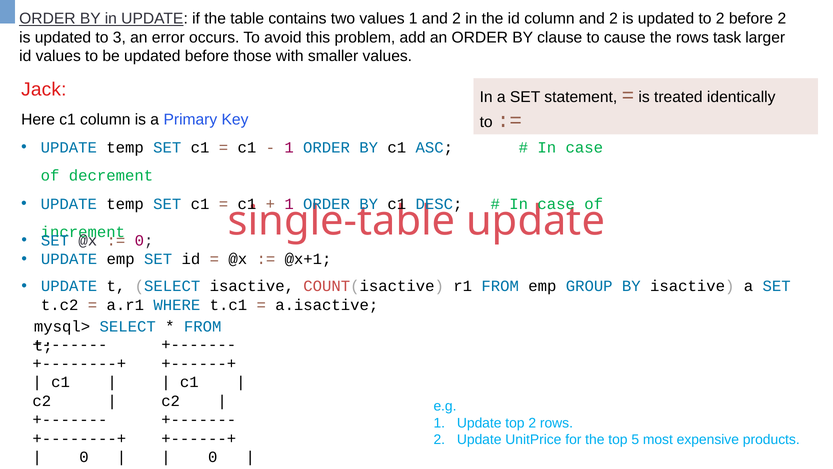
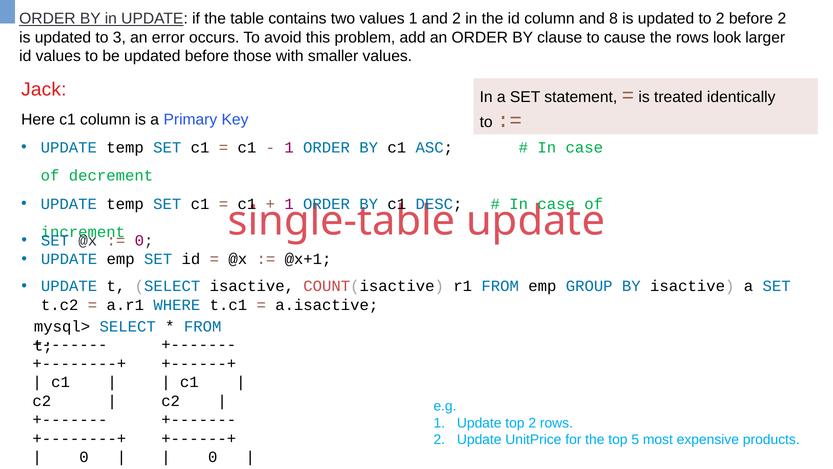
column and 2: 2 -> 8
task: task -> look
